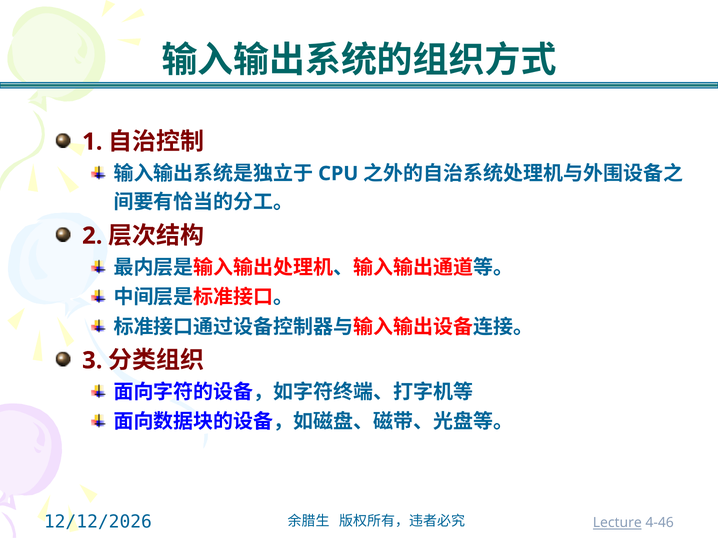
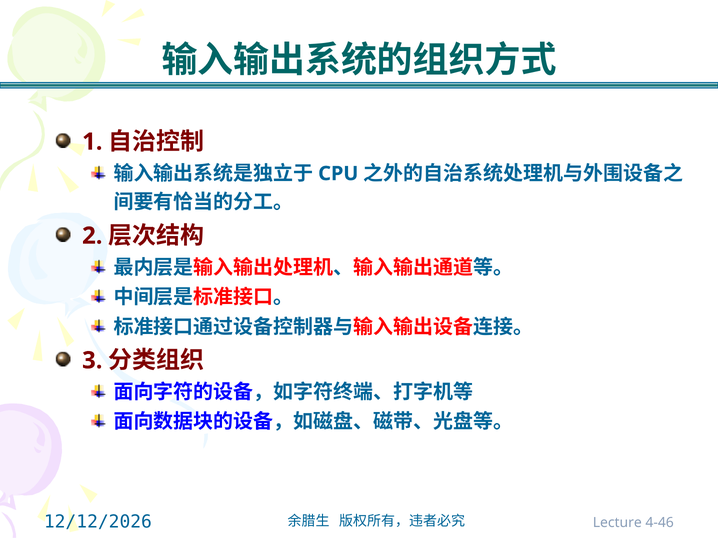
Lecture underline: present -> none
